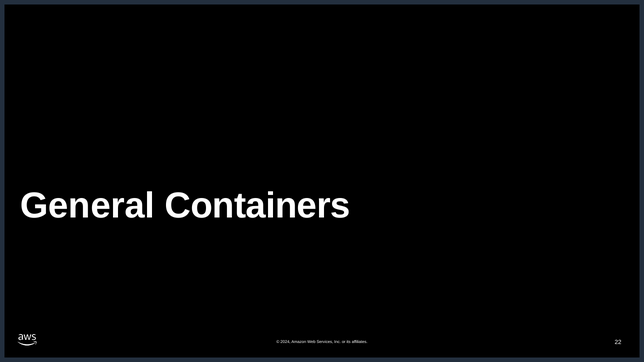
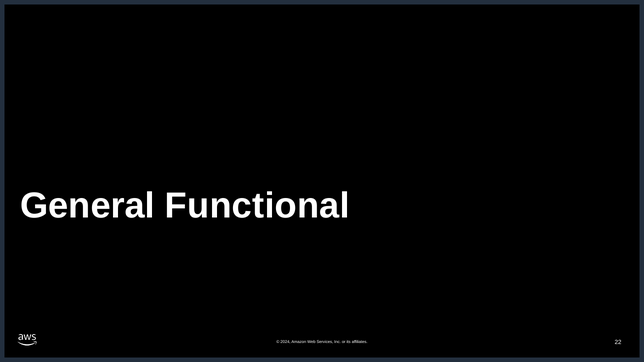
Containers: Containers -> Functional
